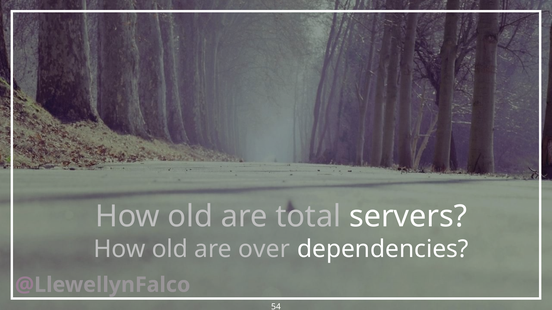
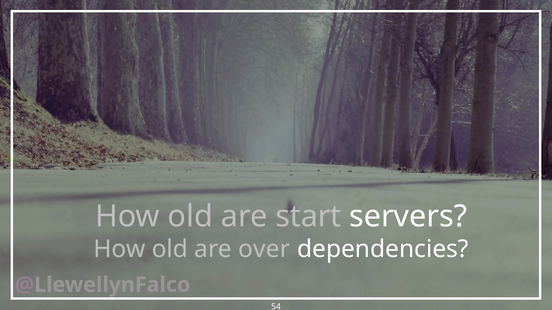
total: total -> start
